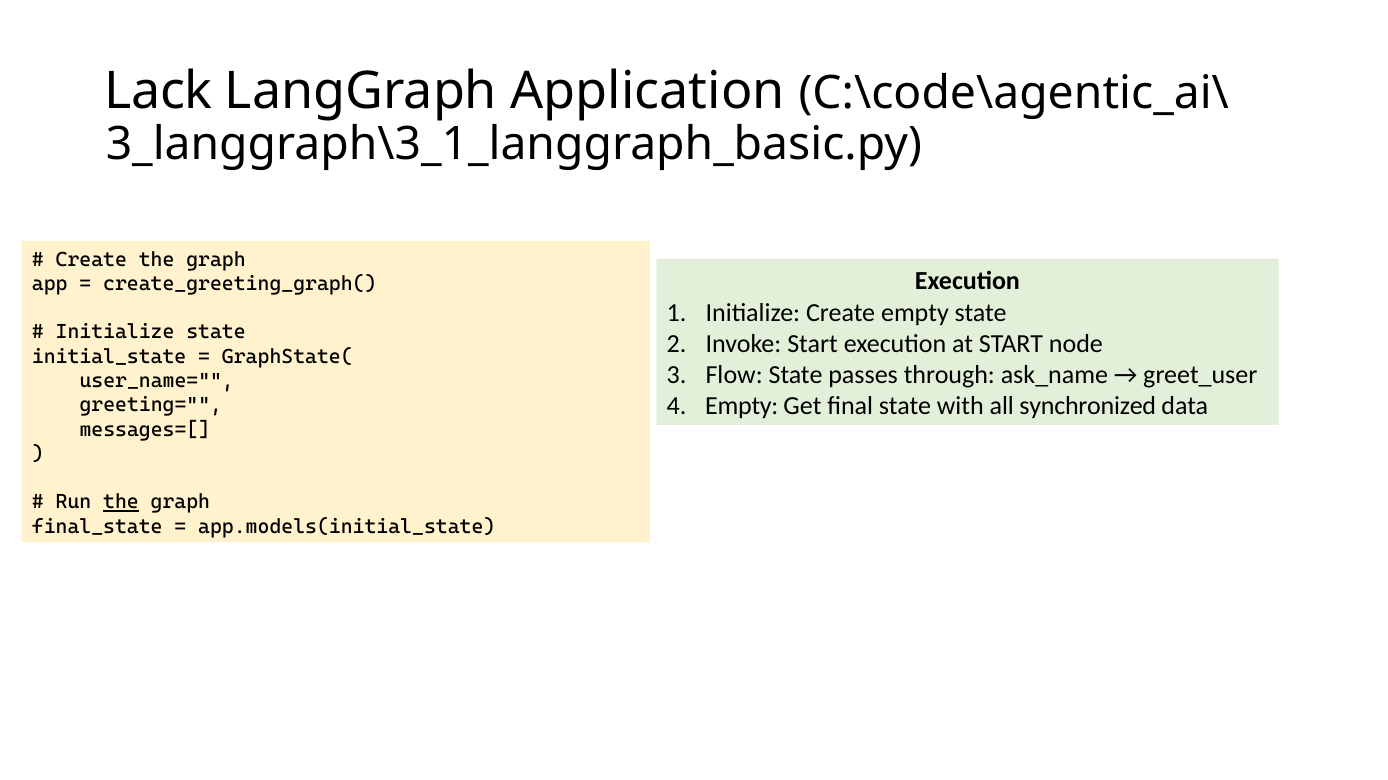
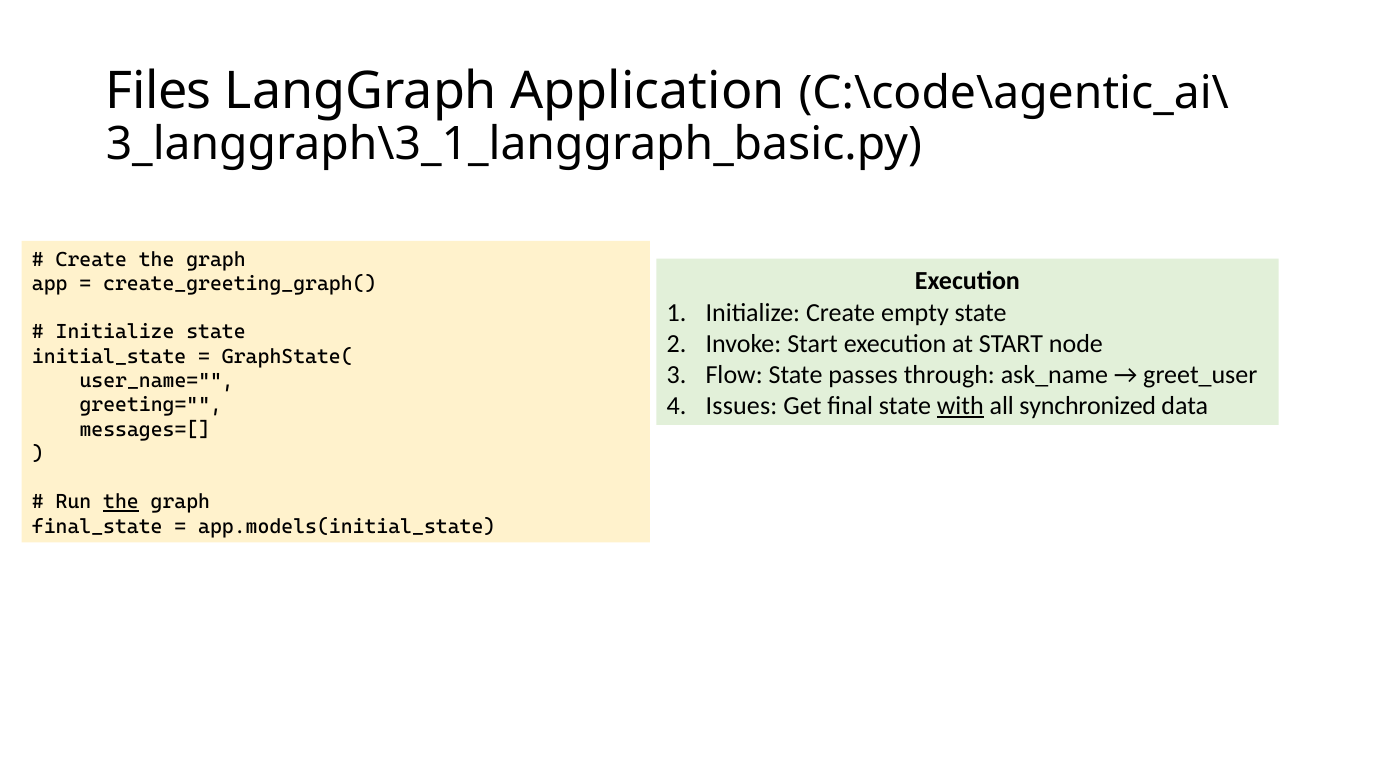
Lack: Lack -> Files
Empty at (742, 406): Empty -> Issues
with underline: none -> present
